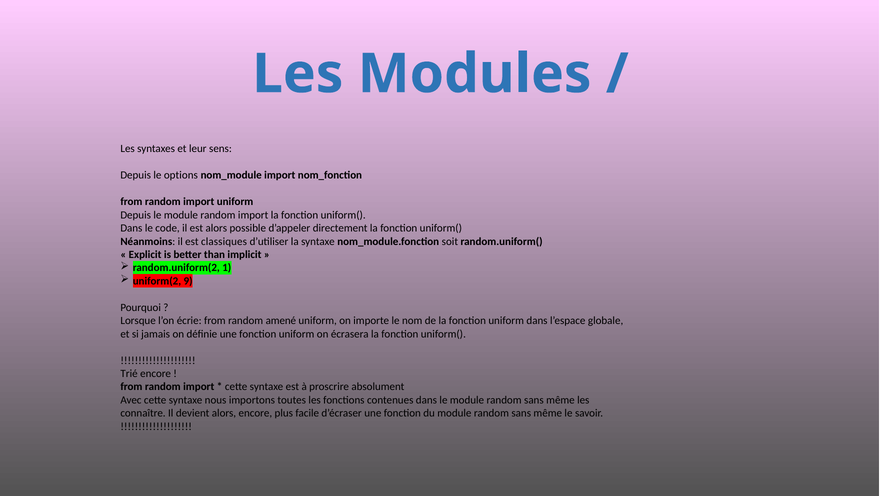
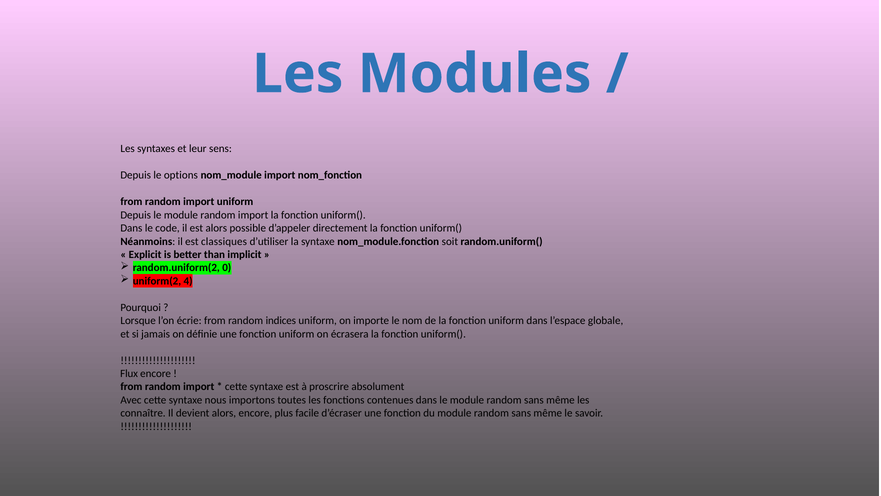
1: 1 -> 0
9: 9 -> 4
amené: amené -> indices
Trié: Trié -> Flux
